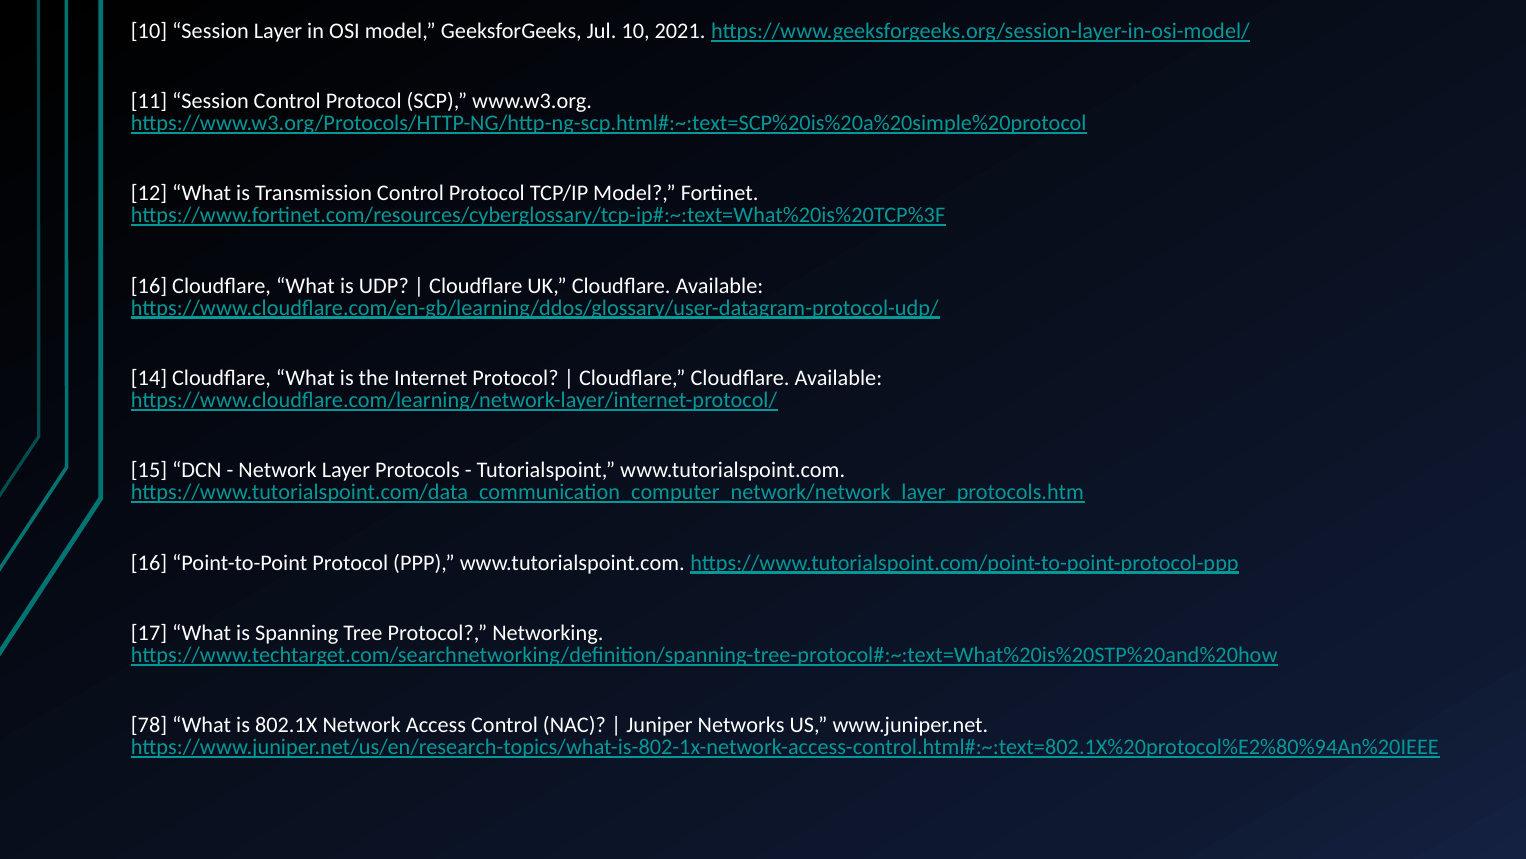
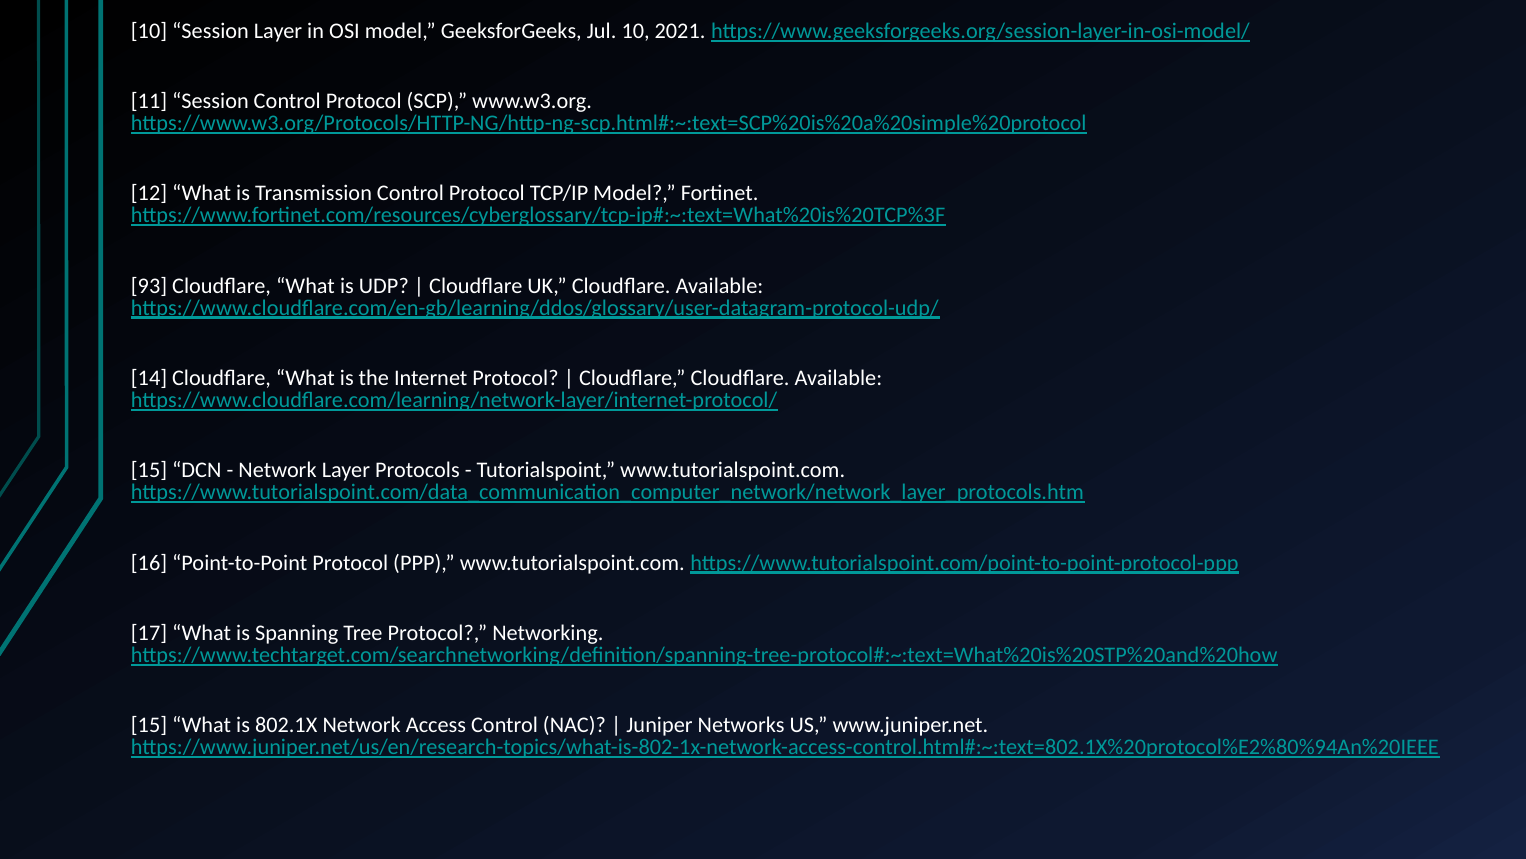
16 at (149, 286): 16 -> 93
78 at (149, 725): 78 -> 15
